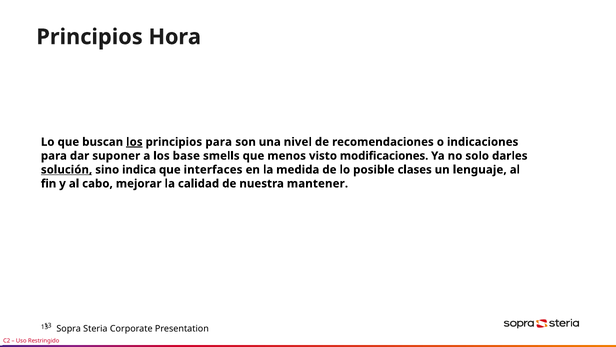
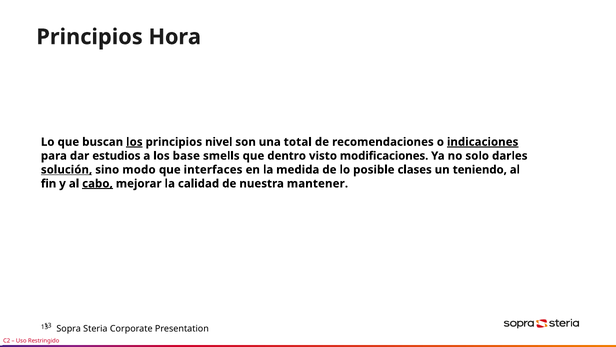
principios para: para -> nivel
nivel: nivel -> total
indicaciones underline: none -> present
suponer: suponer -> estudios
menos: menos -> dentro
indica: indica -> modo
lenguaje: lenguaje -> teniendo
cabo underline: none -> present
